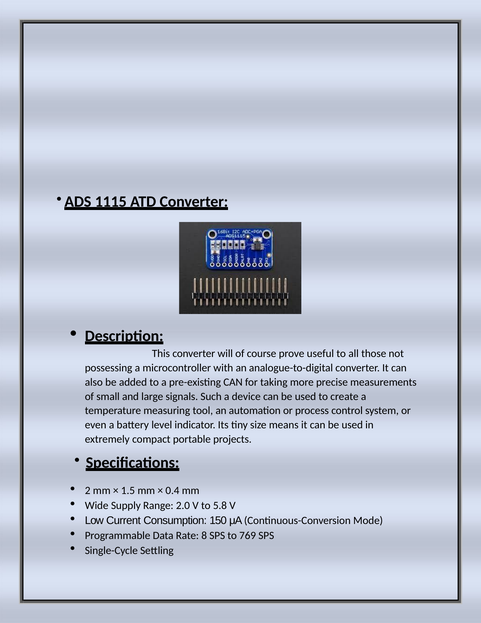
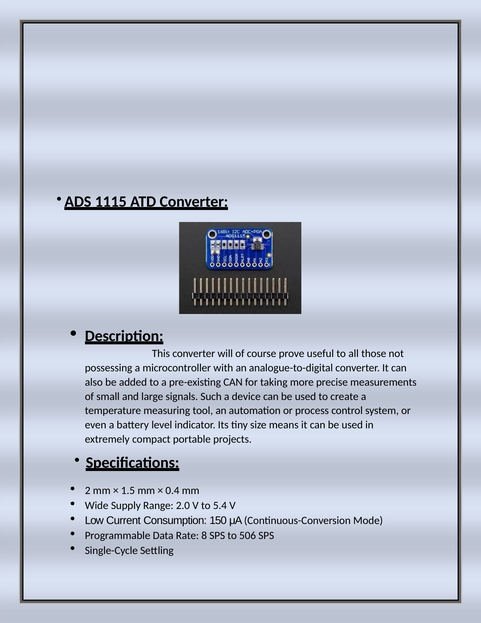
5.8: 5.8 -> 5.4
769: 769 -> 506
